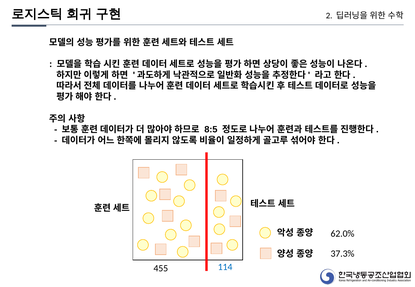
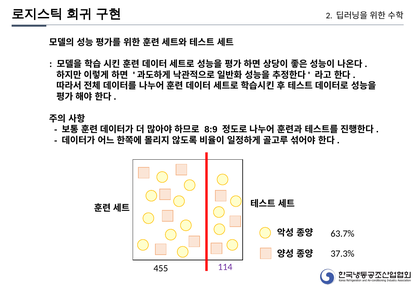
8:5: 8:5 -> 8:9
62.0%: 62.0% -> 63.7%
114 colour: blue -> purple
